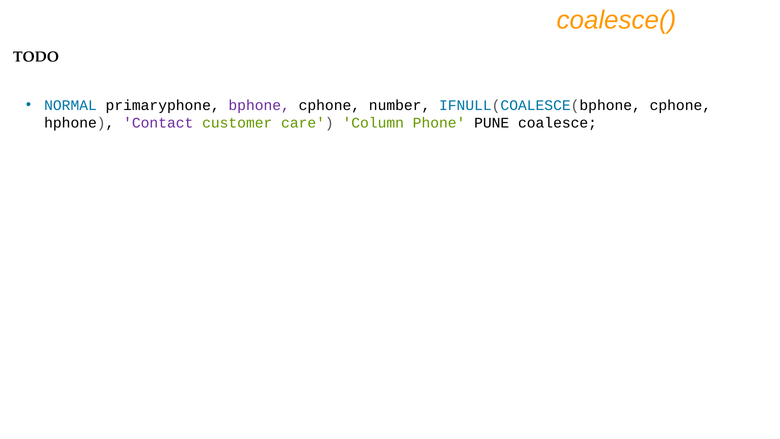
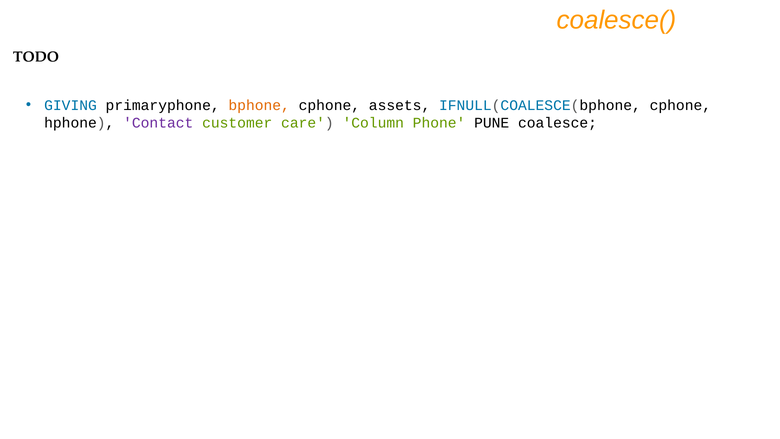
NORMAL: NORMAL -> GIVING
bphone colour: purple -> orange
number: number -> assets
